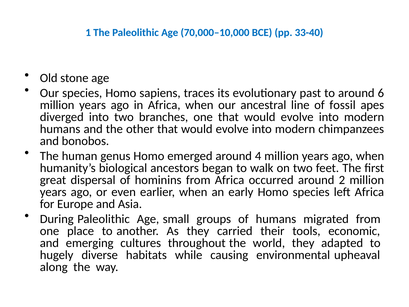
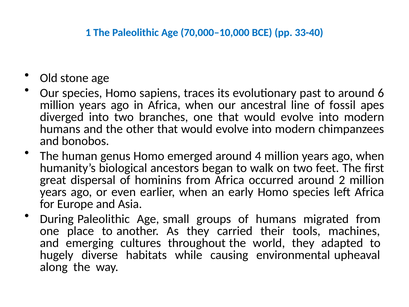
economic: economic -> machines
